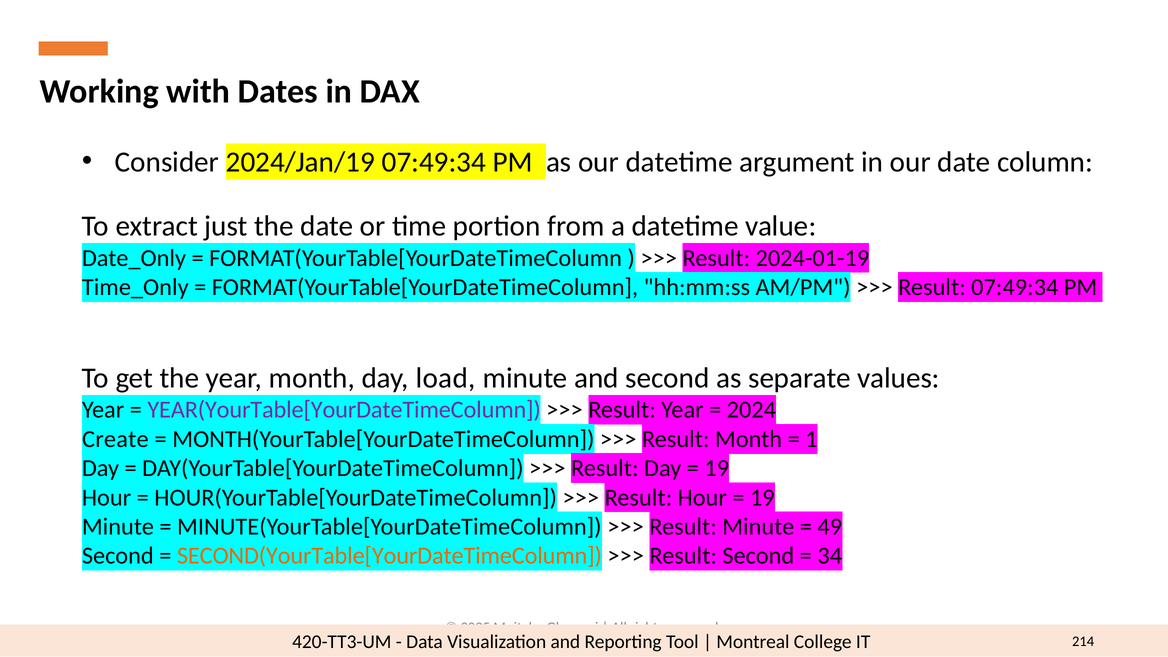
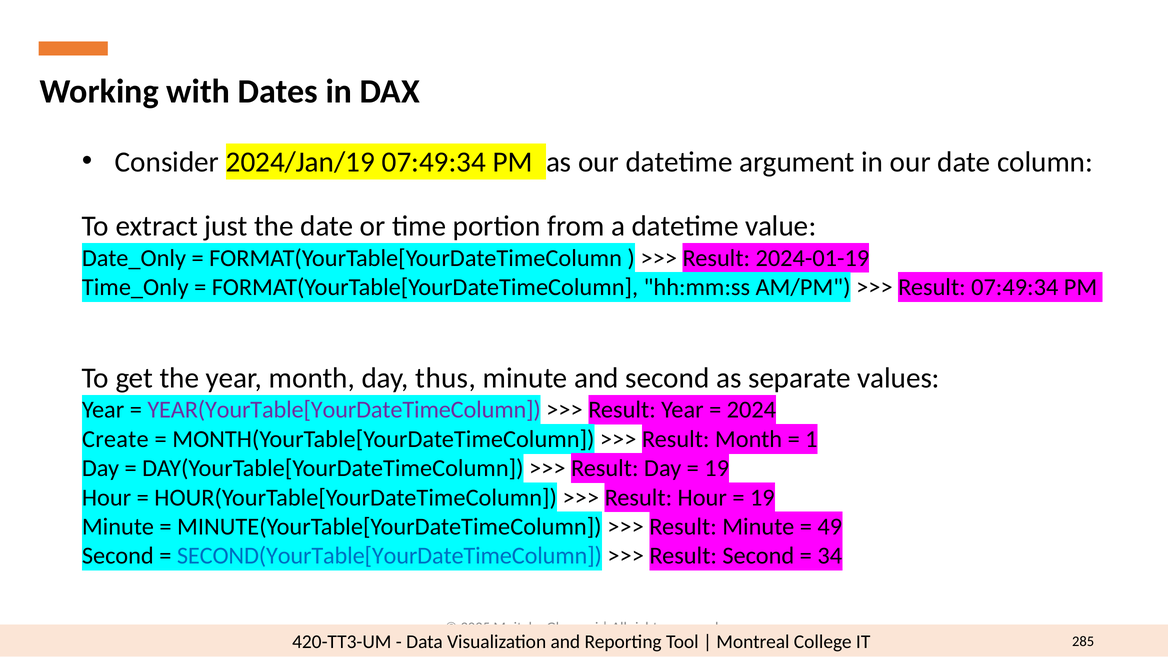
load: load -> thus
SECOND(YourTable[YourDateTimeColumn colour: orange -> blue
214: 214 -> 285
